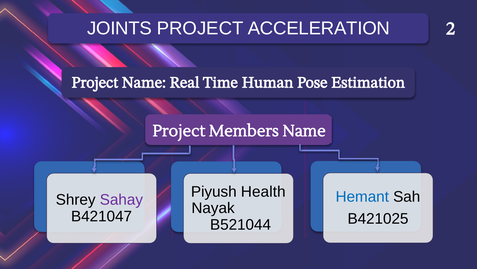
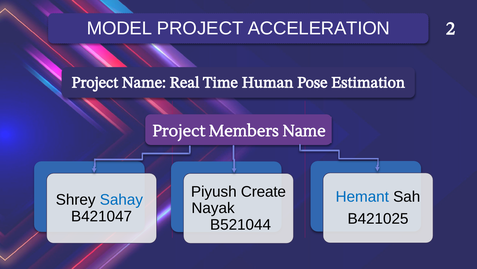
JOINTS: JOINTS -> MODEL
Health: Health -> Create
Sahay colour: purple -> blue
